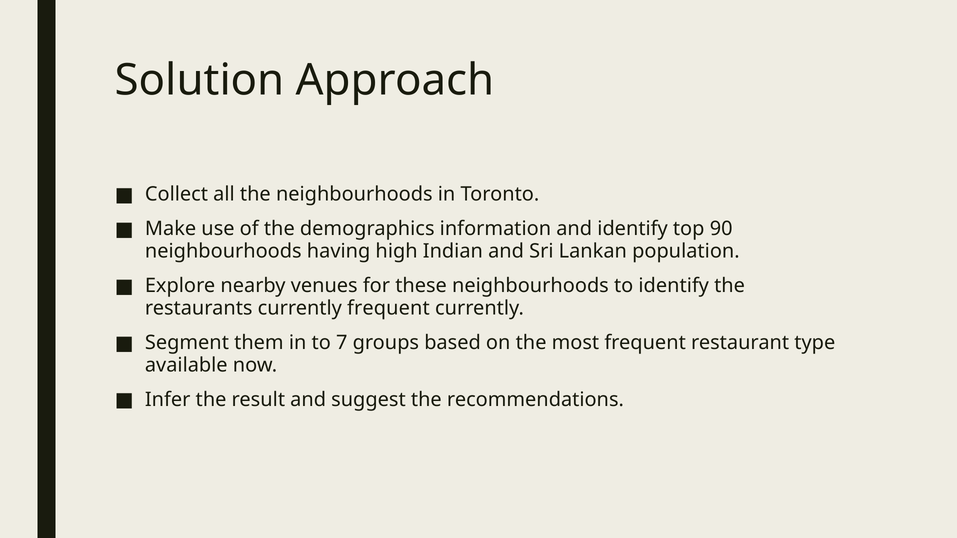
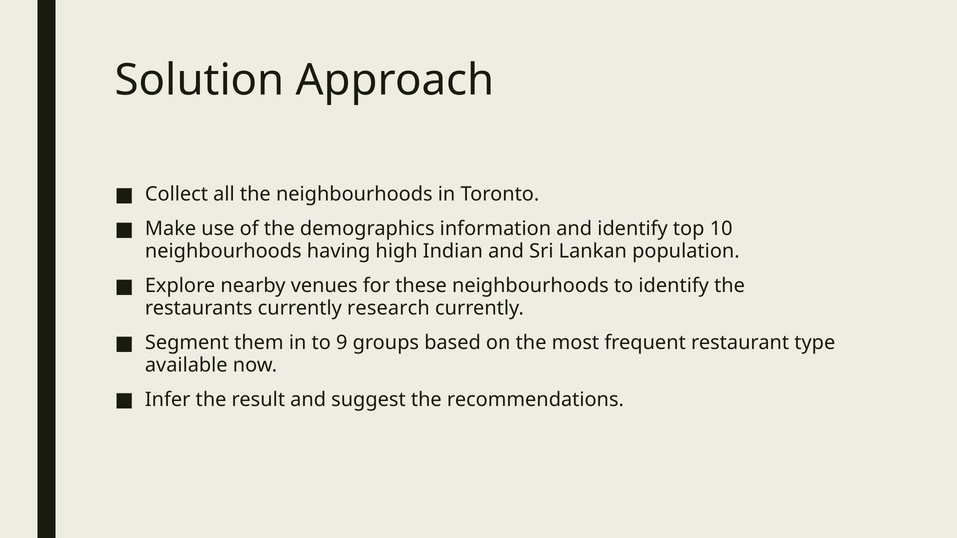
90: 90 -> 10
currently frequent: frequent -> research
7: 7 -> 9
